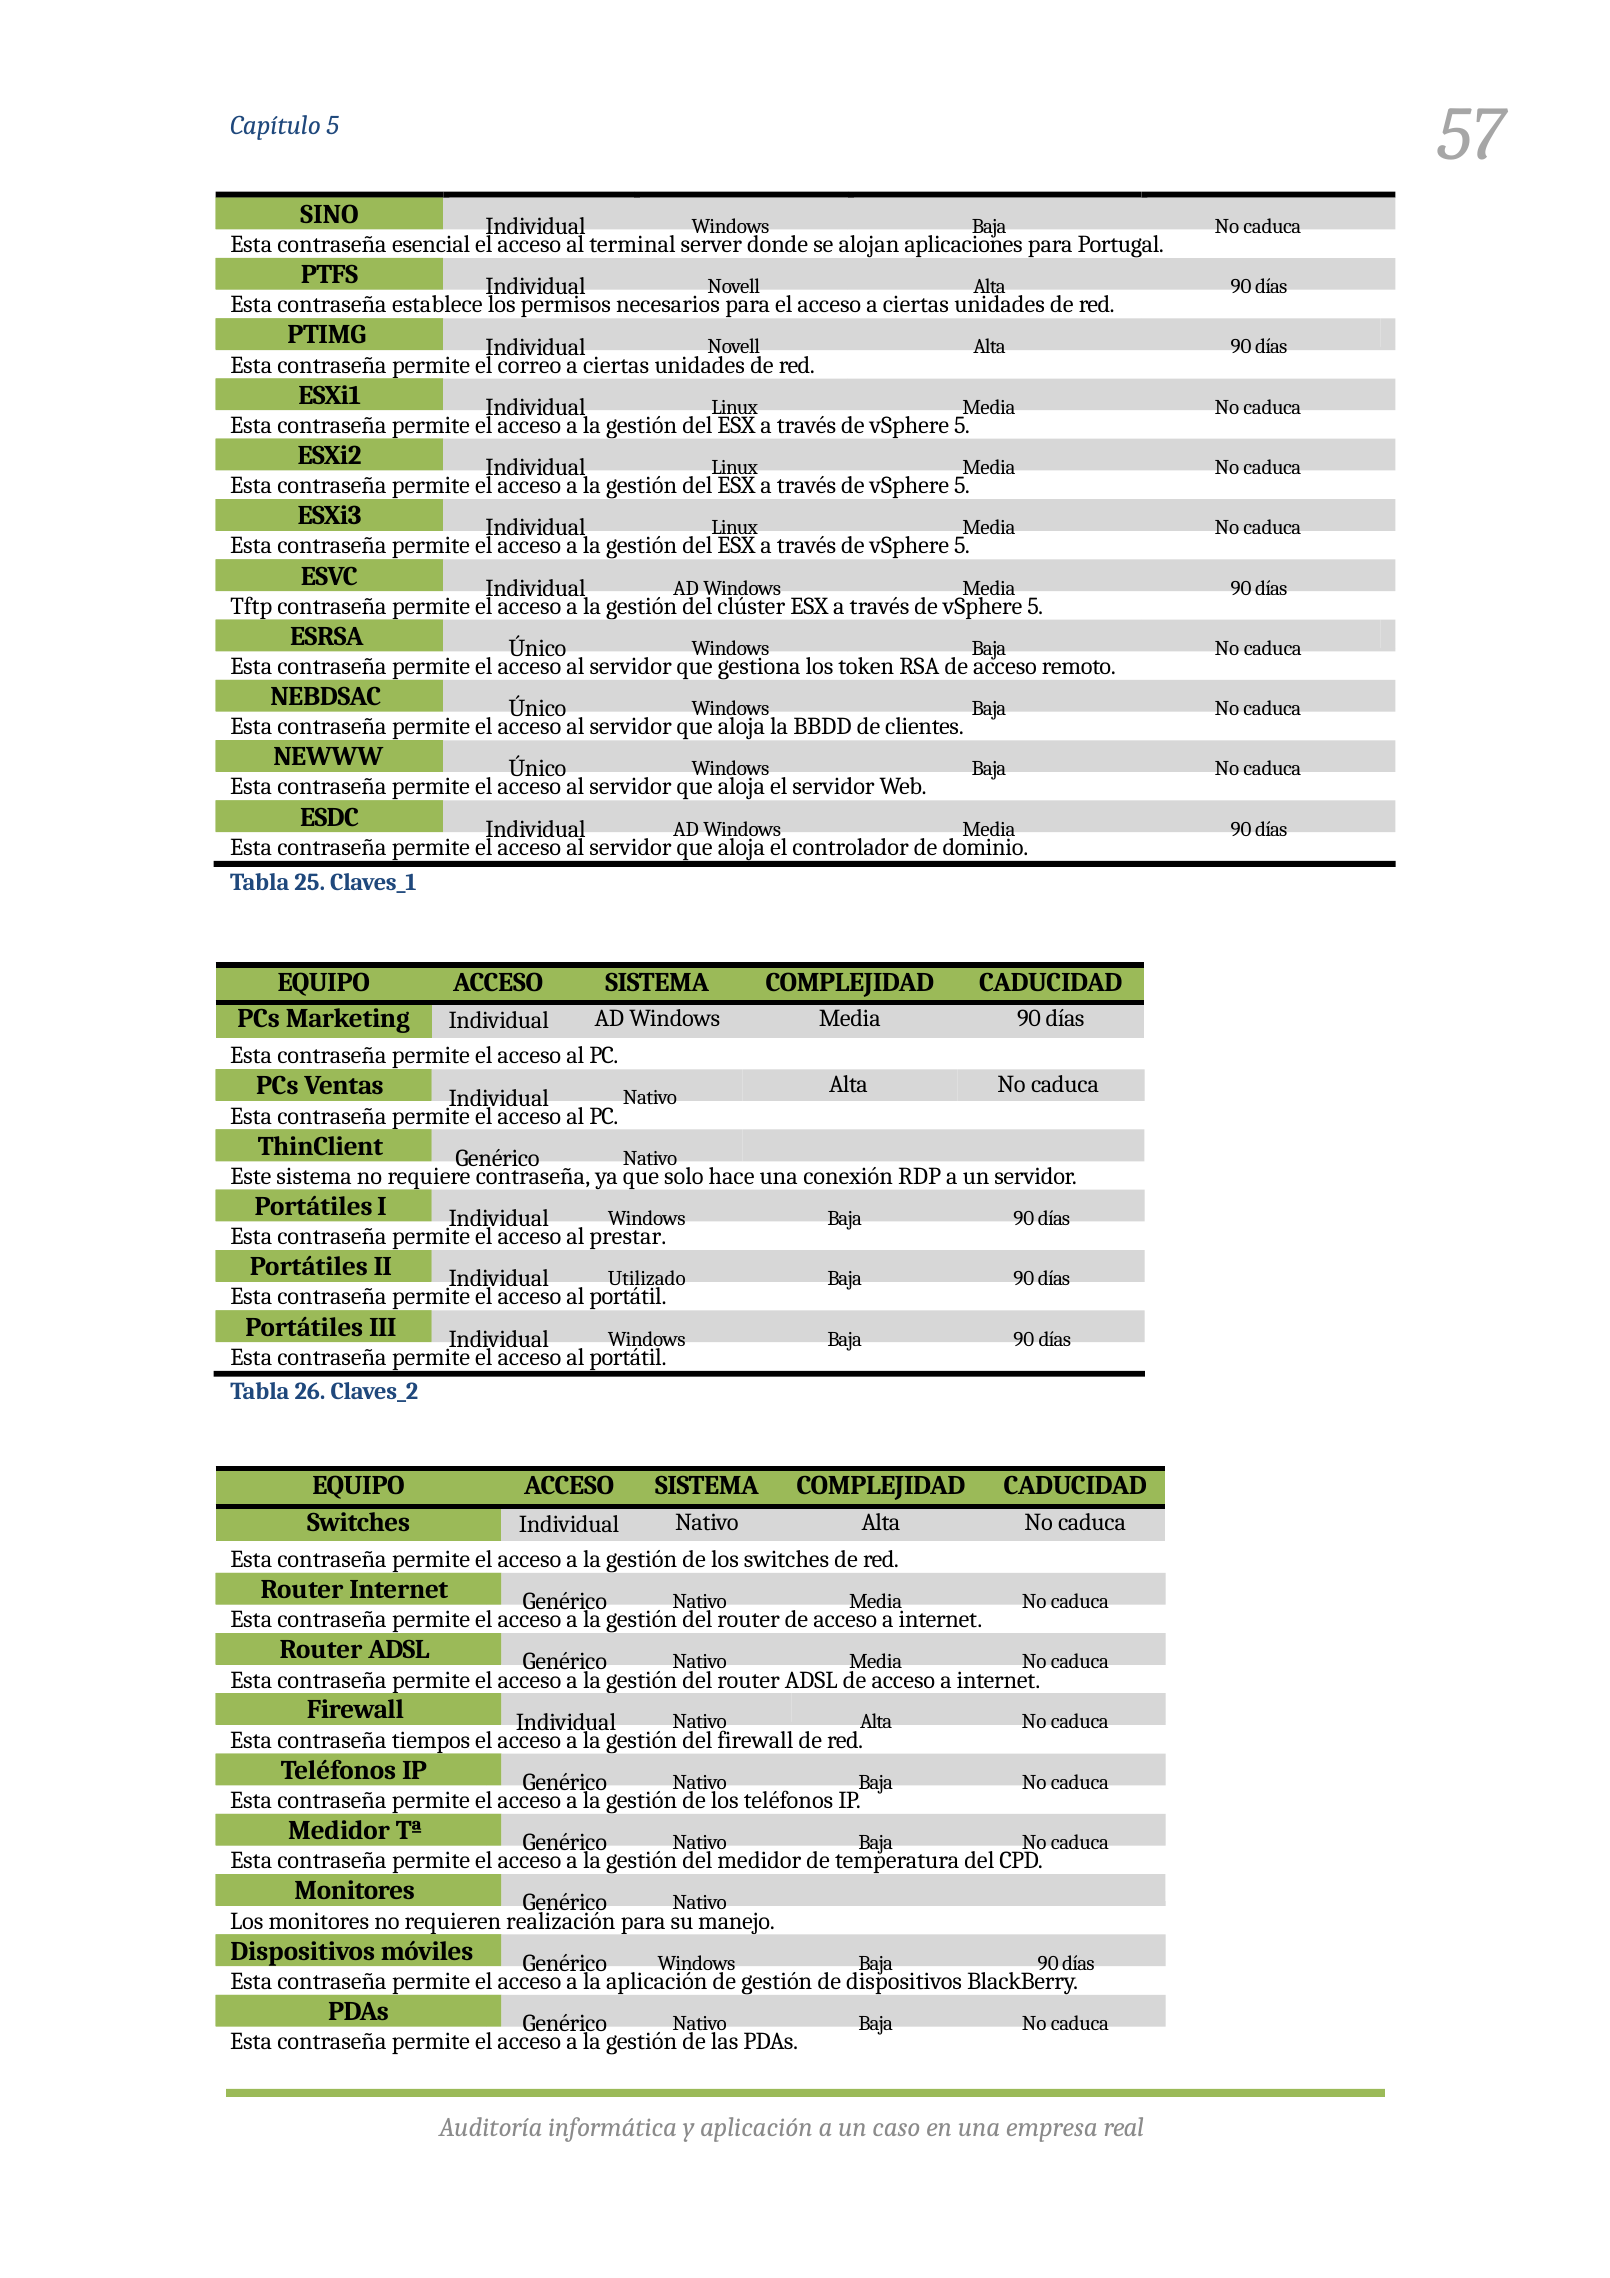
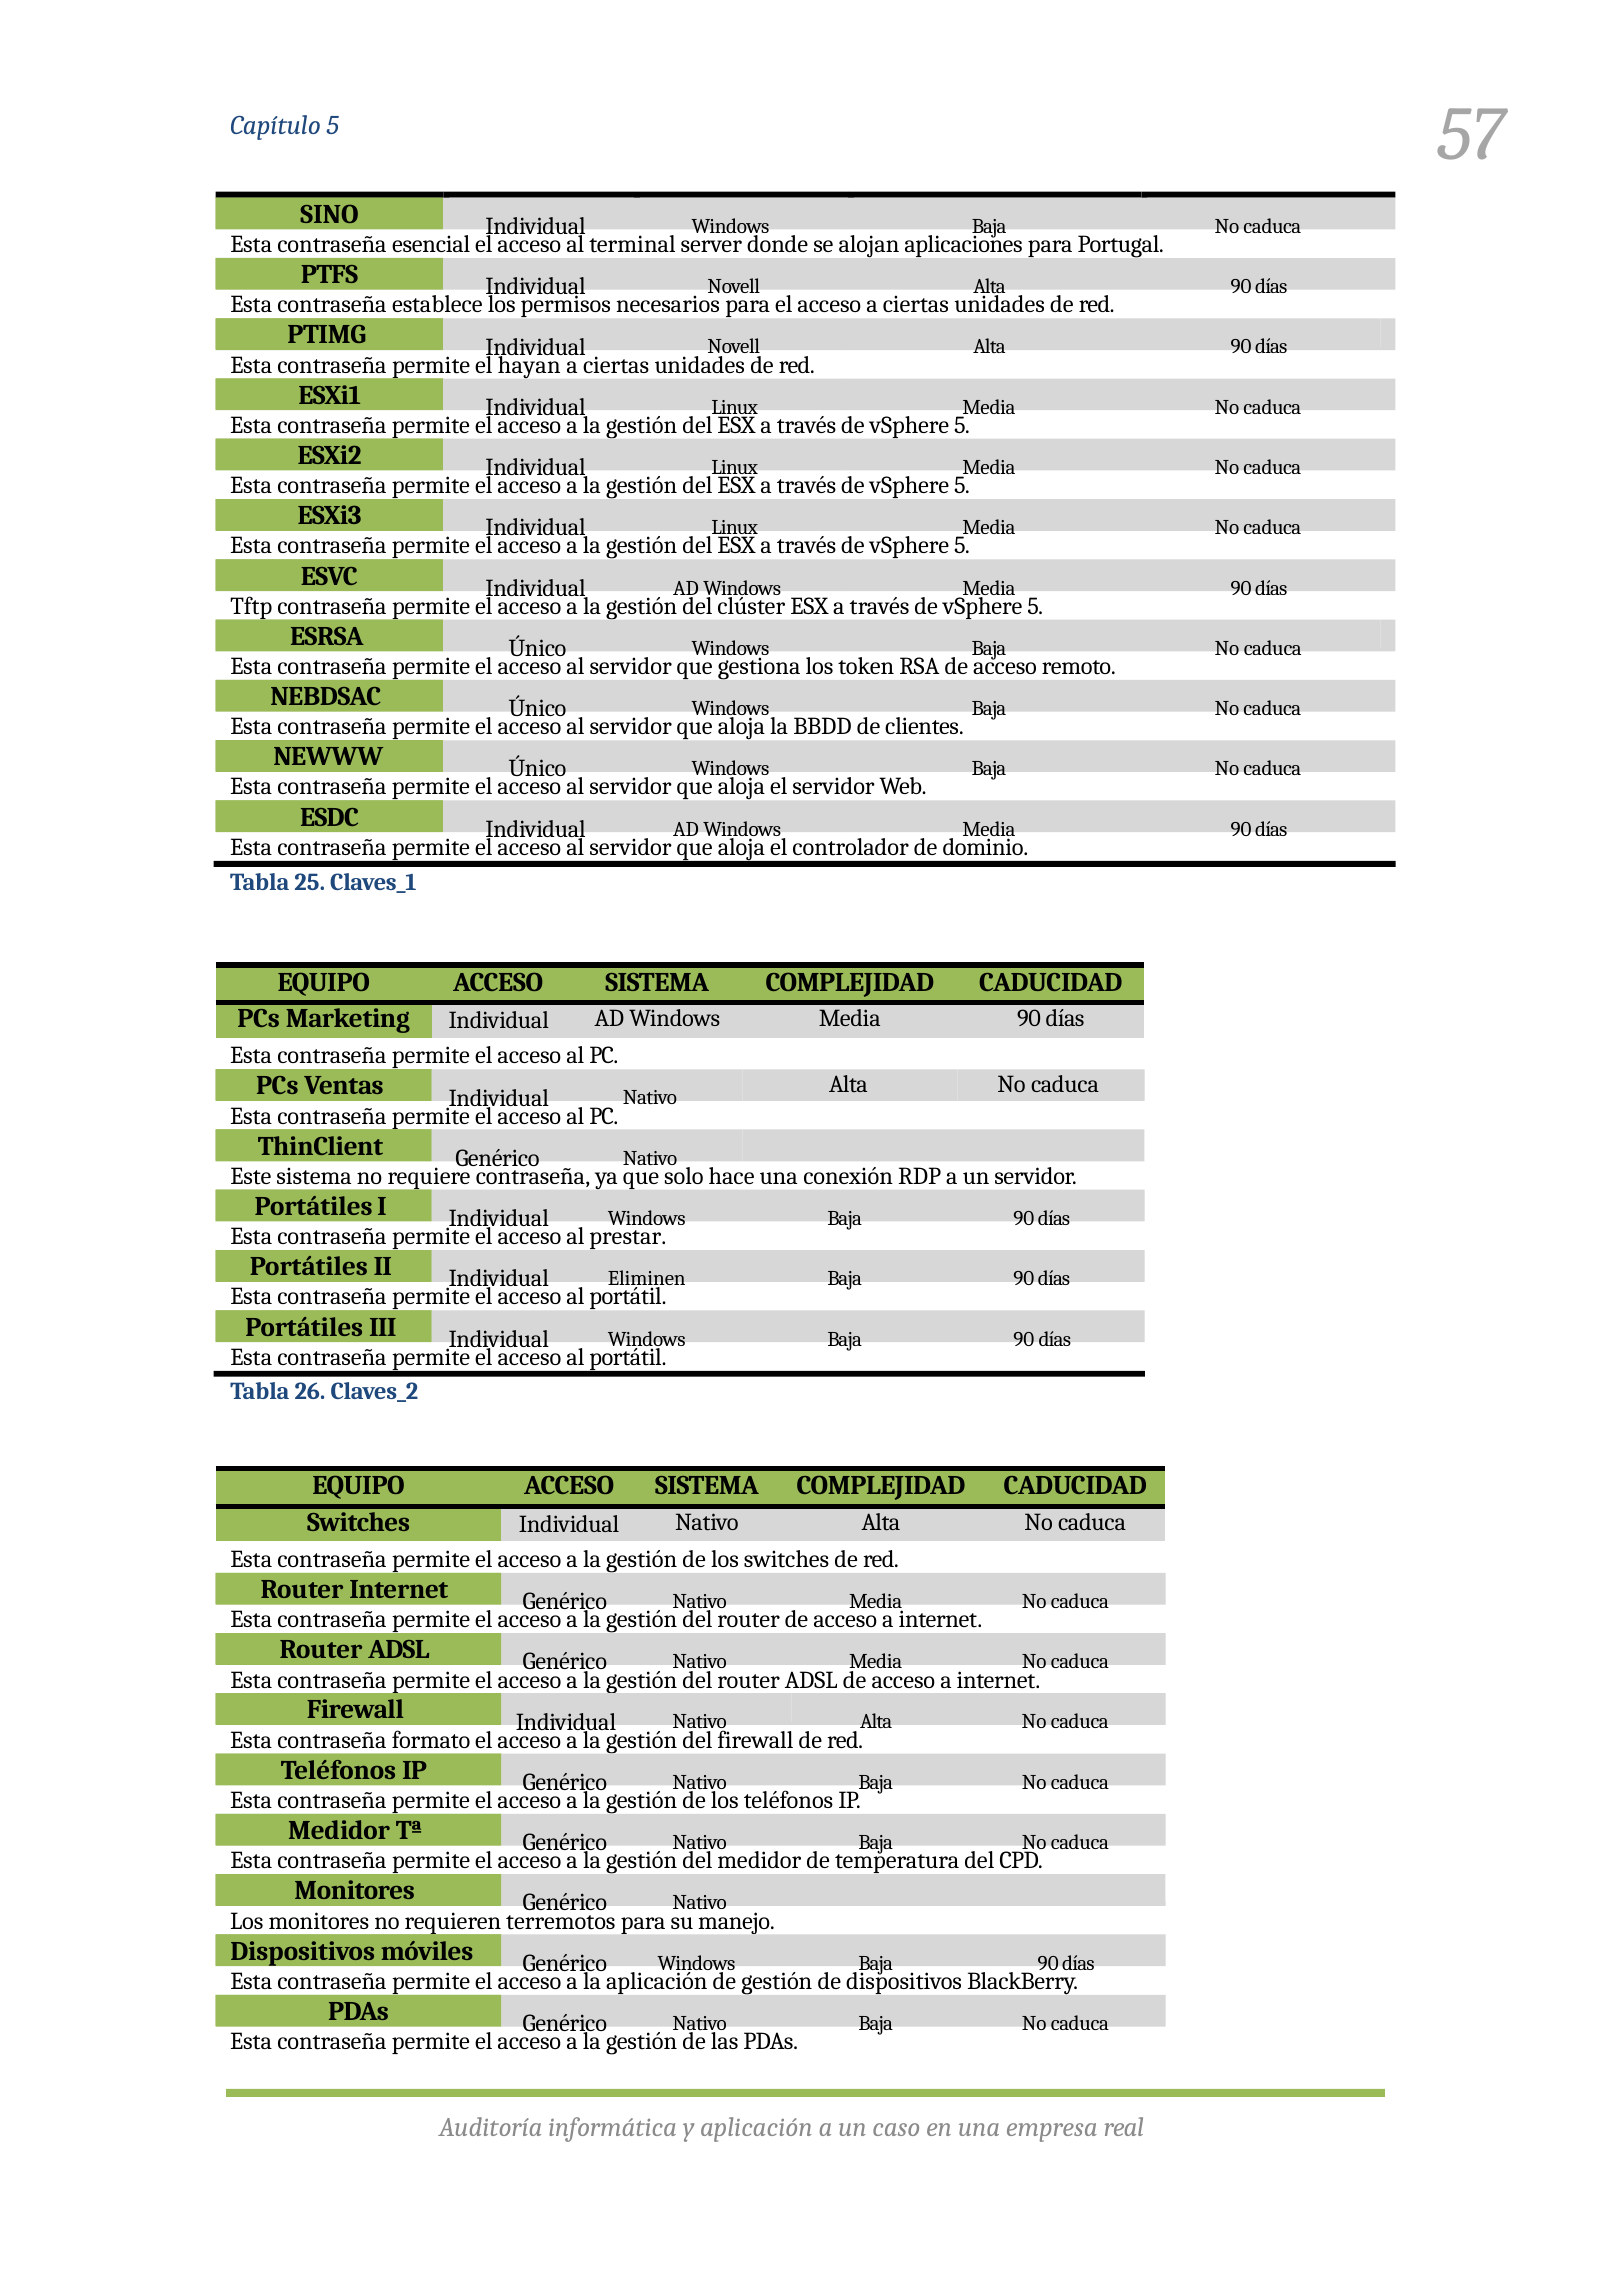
correo: correo -> hayan
Utilizado: Utilizado -> Eliminen
tiempos: tiempos -> formato
realización: realización -> terremotos
